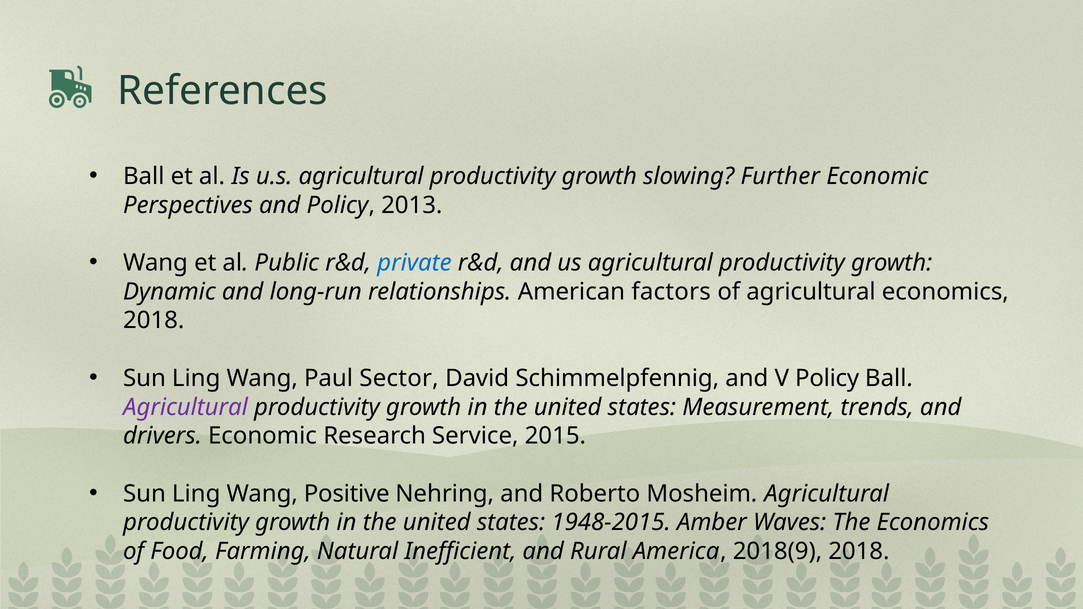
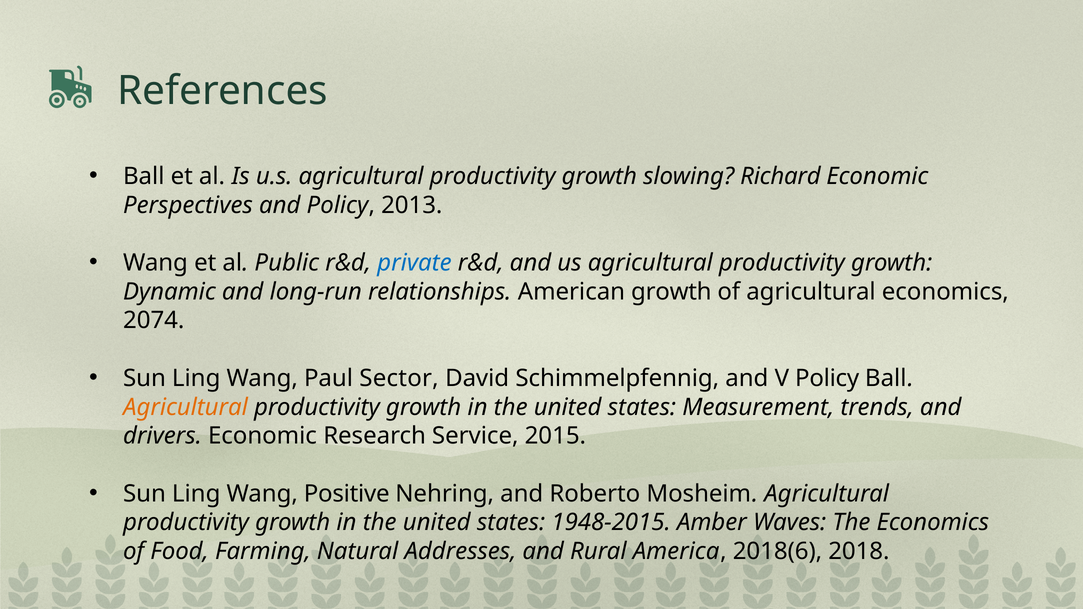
Further: Further -> Richard
American factors: factors -> growth
2018 at (154, 321): 2018 -> 2074
Agricultural at (185, 407) colour: purple -> orange
Inefficient: Inefficient -> Addresses
2018(9: 2018(9 -> 2018(6
